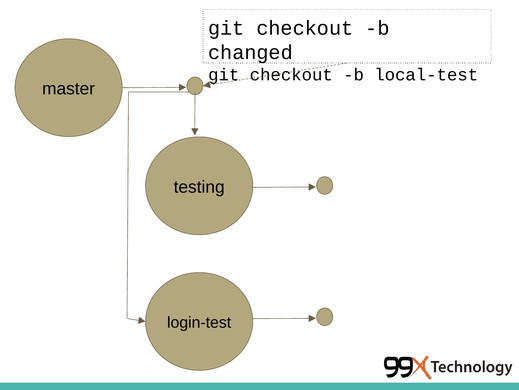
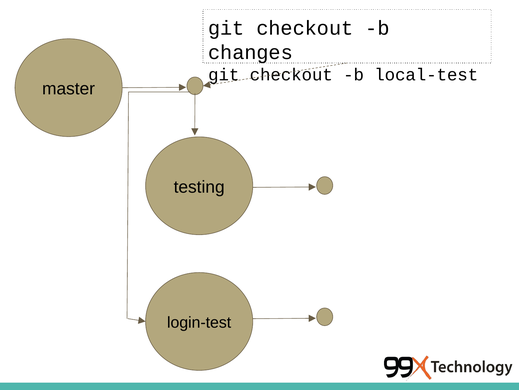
changed: changed -> changes
